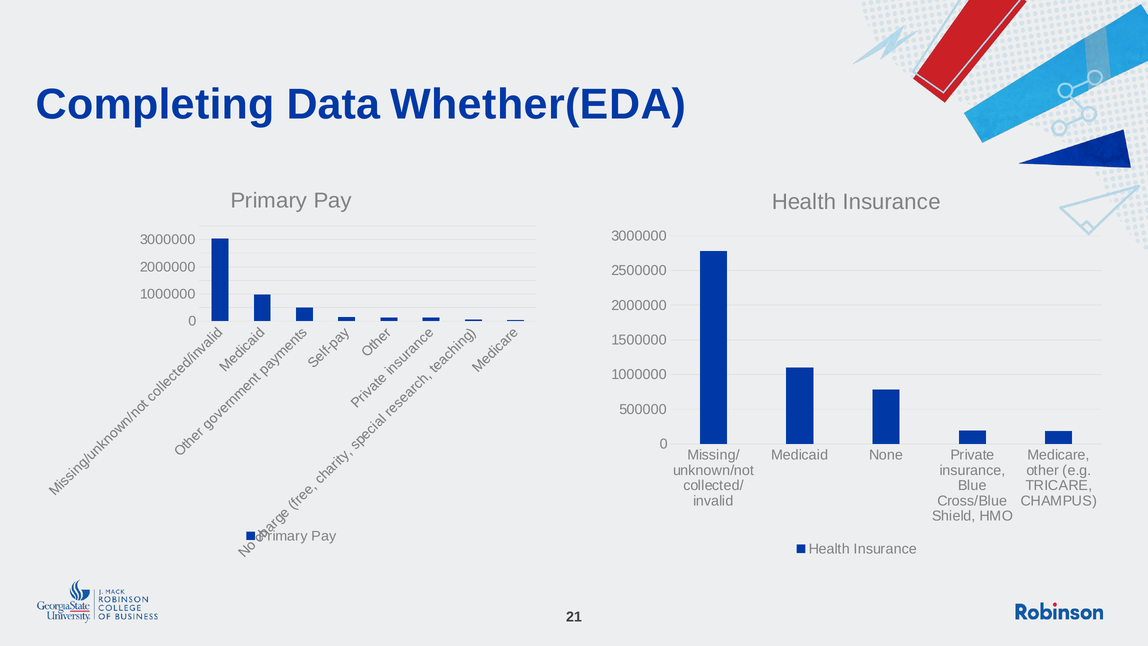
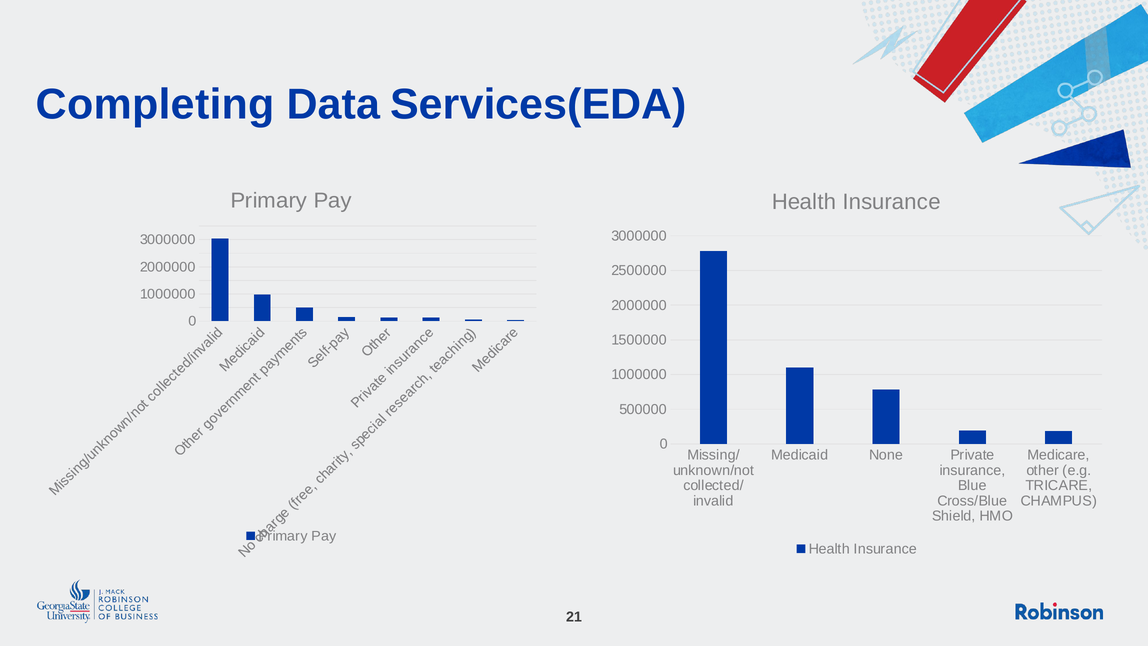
Whether(EDA: Whether(EDA -> Services(EDA
